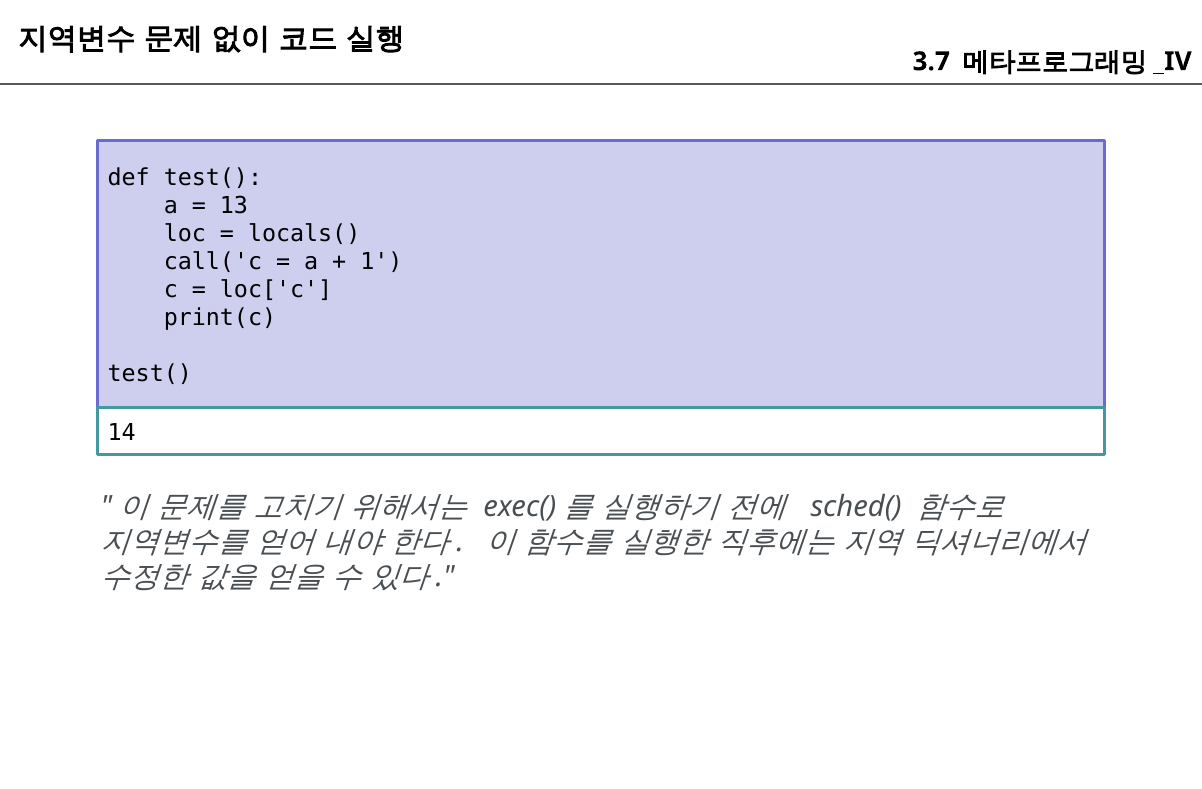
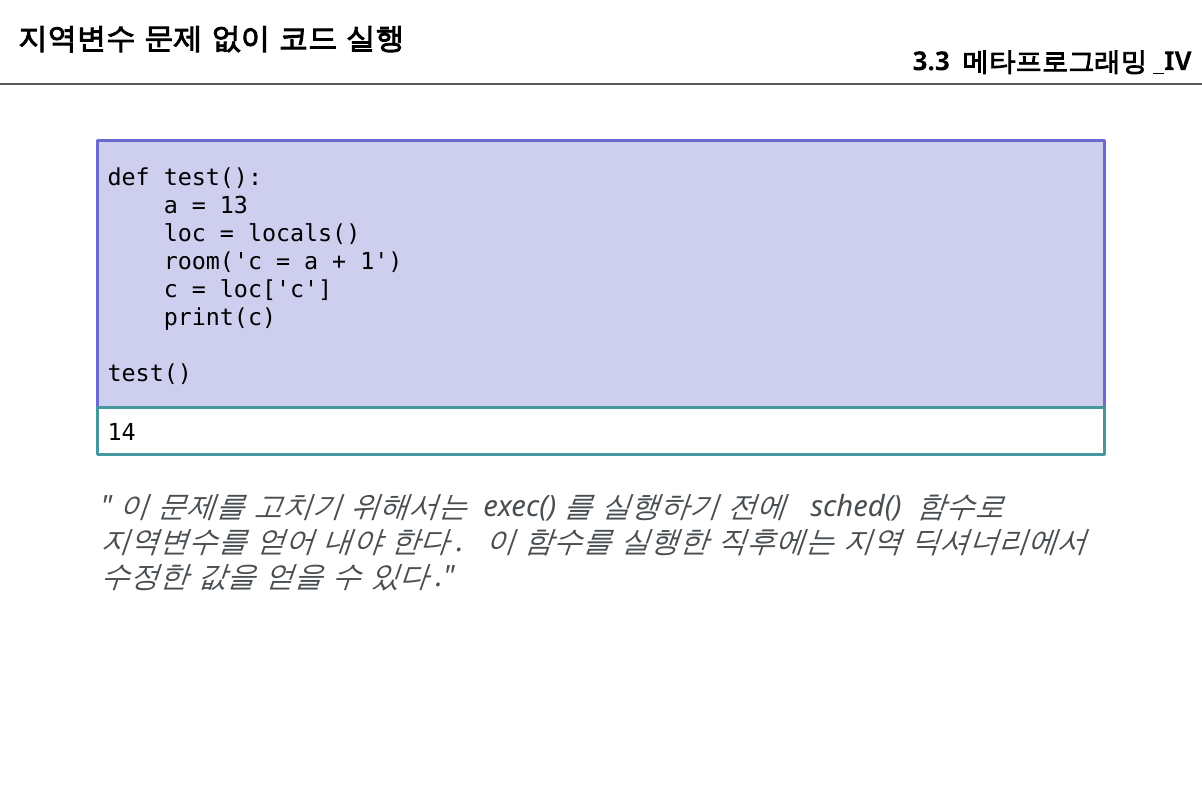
3.7: 3.7 -> 3.3
call('c: call('c -> room('c
